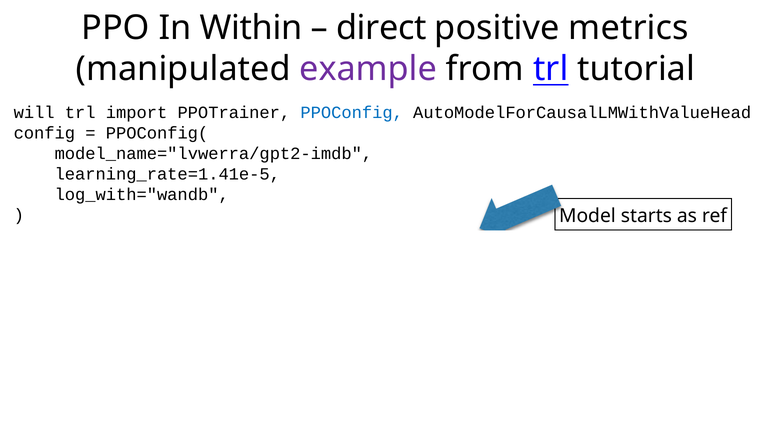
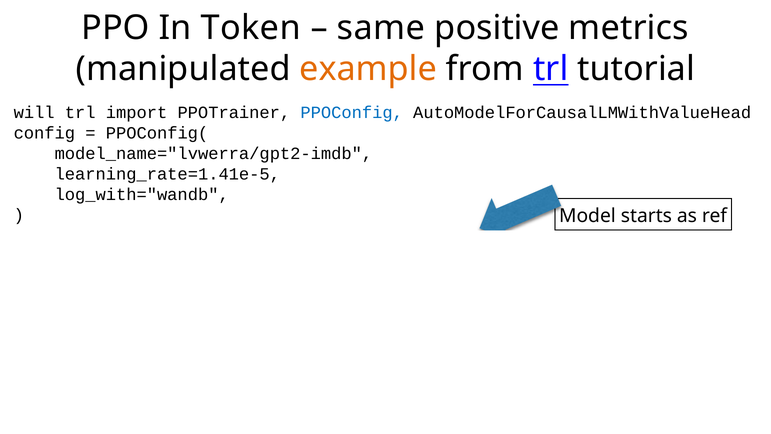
Within: Within -> Token
direct: direct -> same
example colour: purple -> orange
